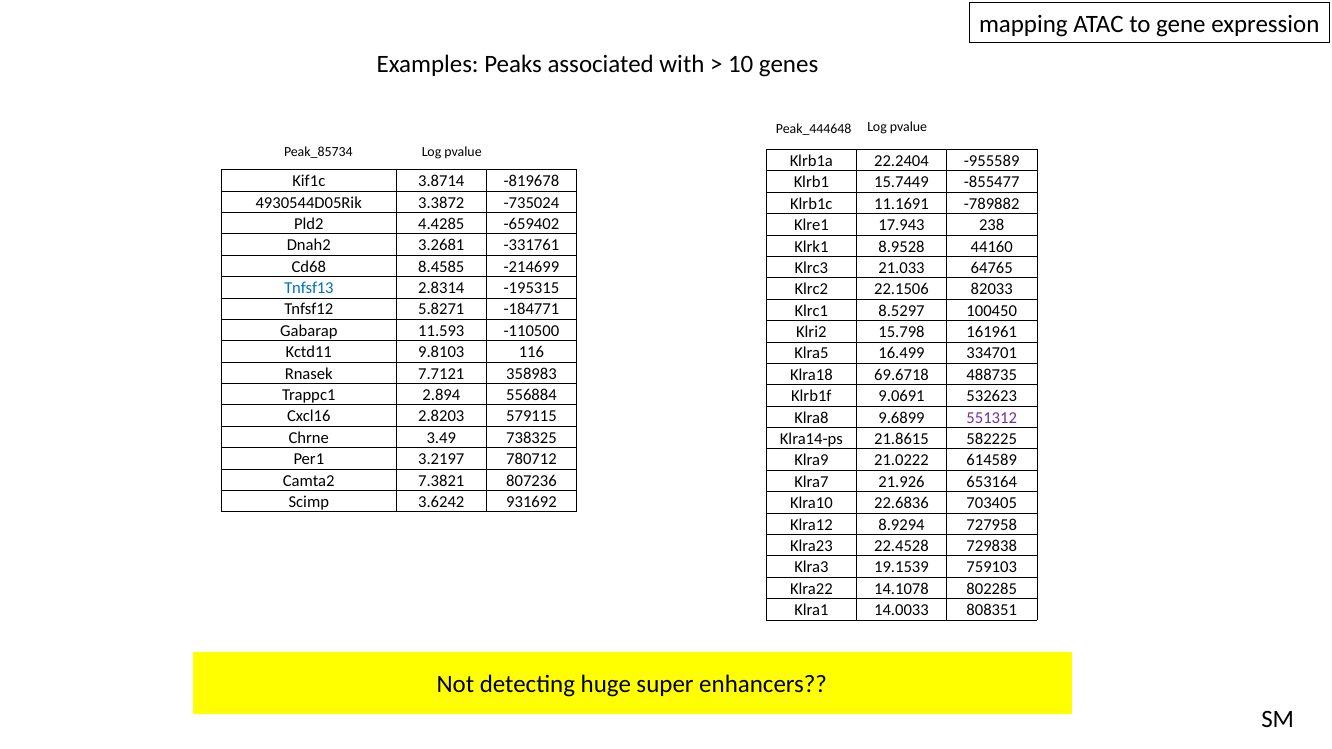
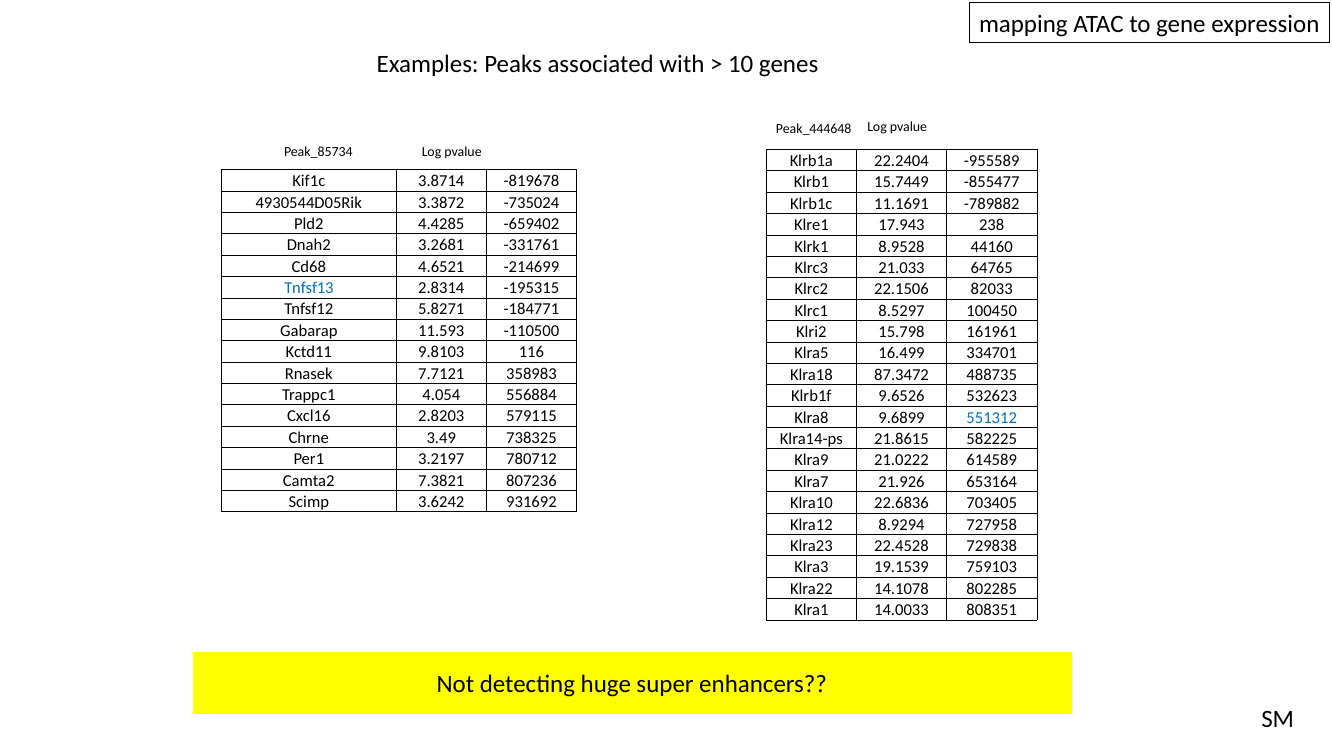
8.4585: 8.4585 -> 4.6521
69.6718: 69.6718 -> 87.3472
2.894: 2.894 -> 4.054
9.0691: 9.0691 -> 9.6526
551312 colour: purple -> blue
